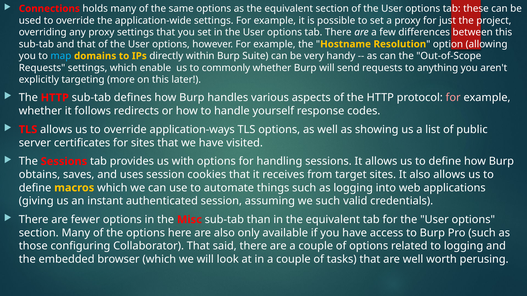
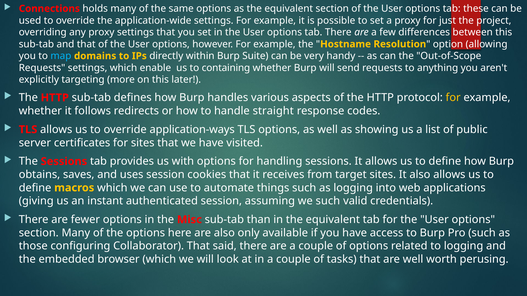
commonly: commonly -> containing
for at (453, 98) colour: pink -> yellow
yourself: yourself -> straight
